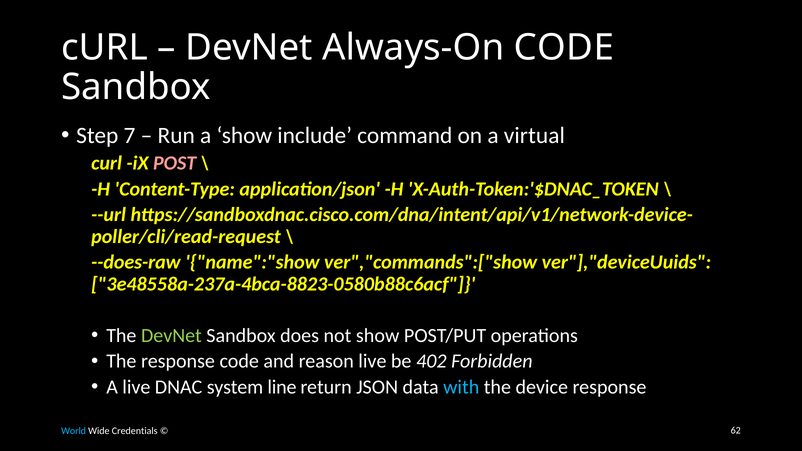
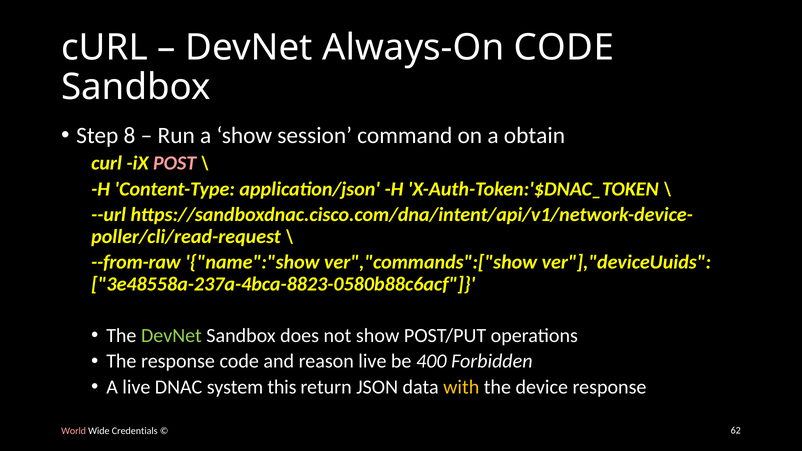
7: 7 -> 8
include: include -> session
virtual: virtual -> obtain
--does-raw: --does-raw -> --from-raw
402: 402 -> 400
line: line -> this
with colour: light blue -> yellow
World colour: light blue -> pink
